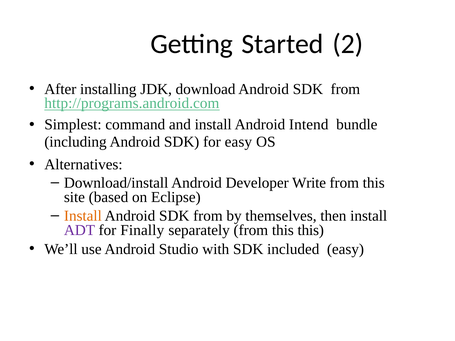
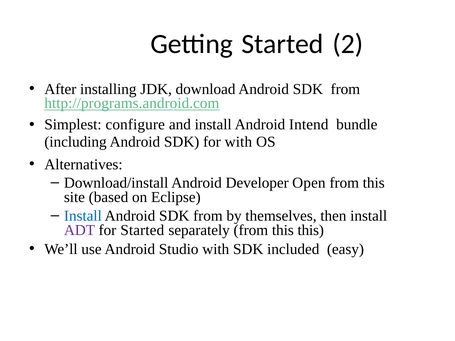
command: command -> configure
for easy: easy -> with
Write: Write -> Open
Install at (83, 216) colour: orange -> blue
for Finally: Finally -> Started
